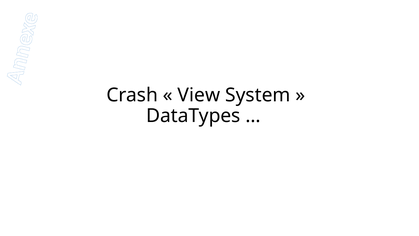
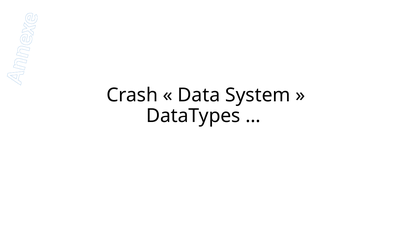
View: View -> Data
